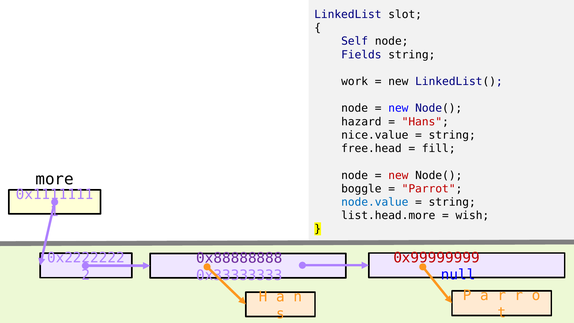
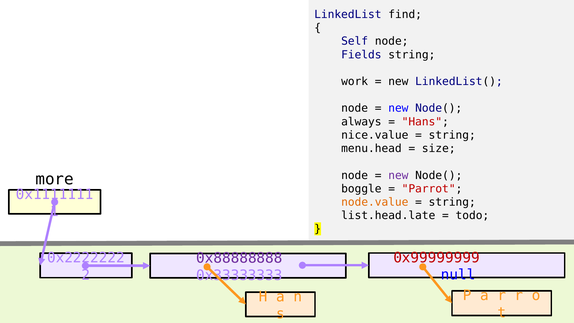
slot: slot -> find
hazard: hazard -> always
free.head: free.head -> menu.head
fill: fill -> size
new at (398, 175) colour: red -> purple
node.value colour: blue -> orange
list.head.more: list.head.more -> list.head.late
wish: wish -> todo
